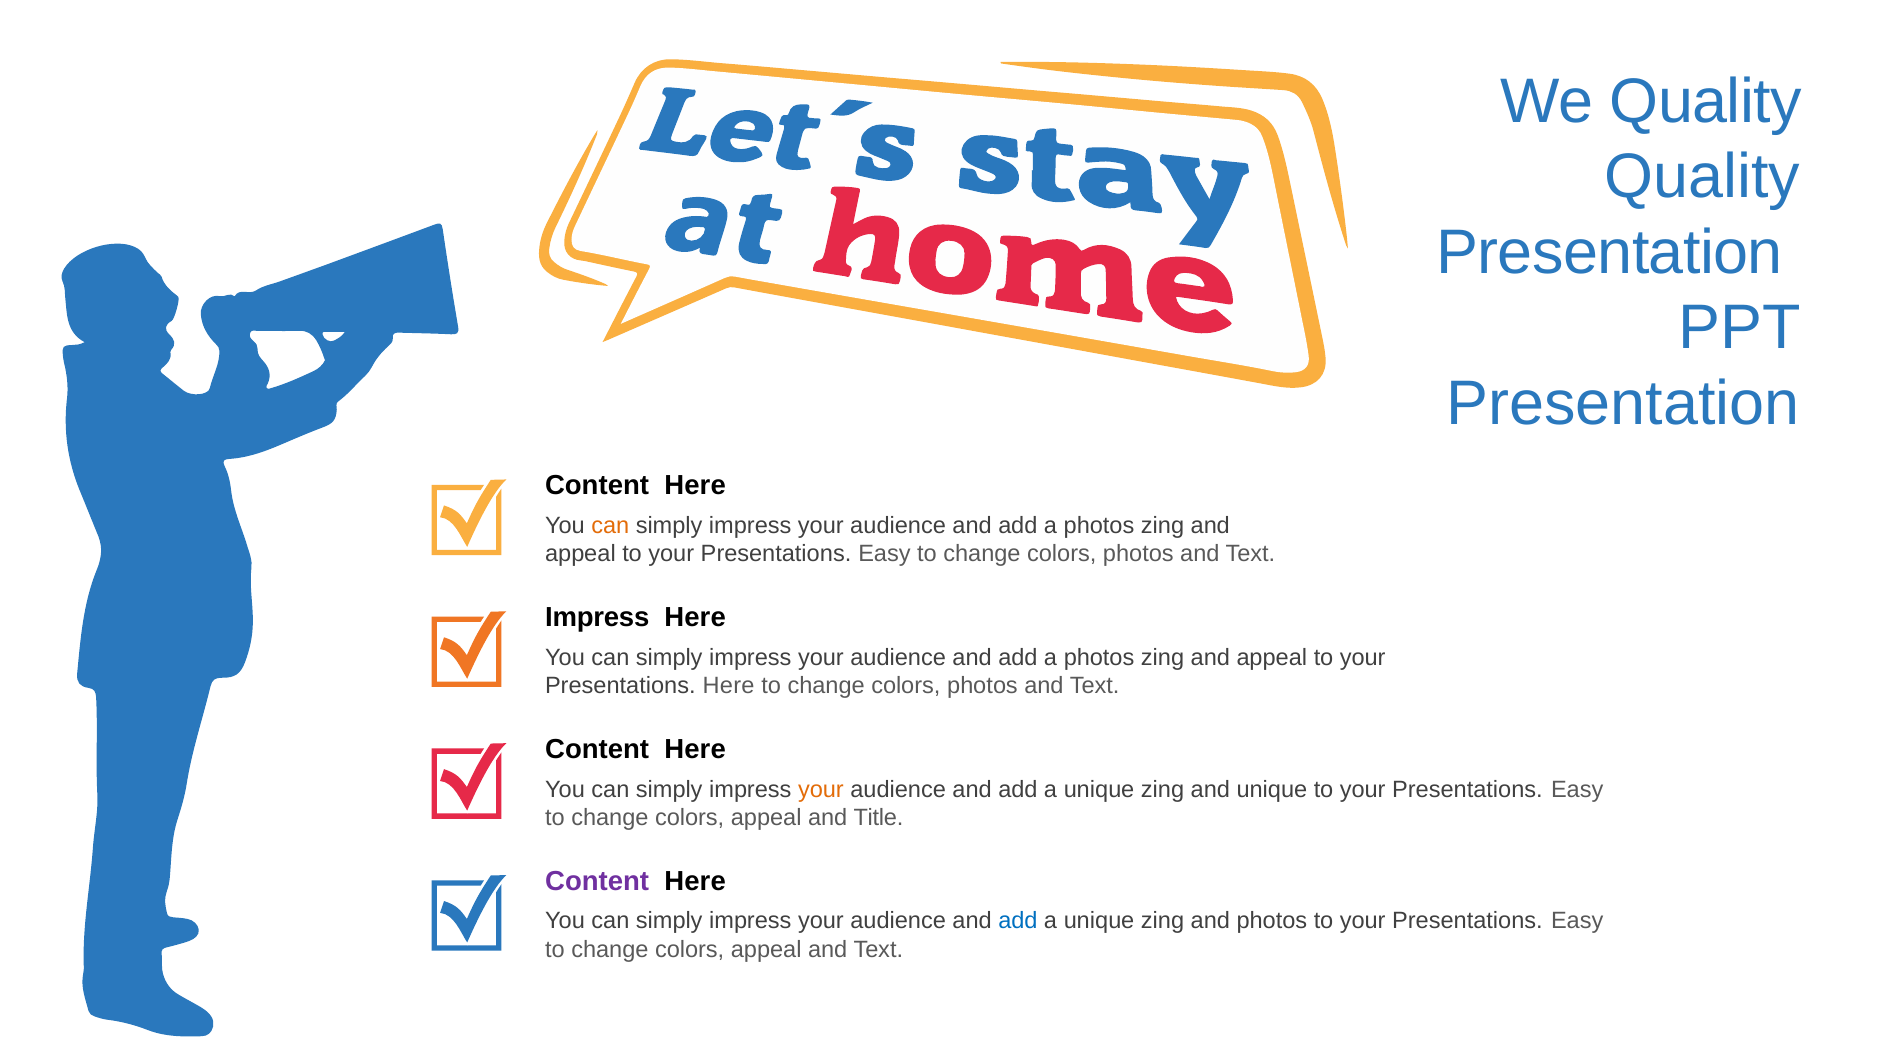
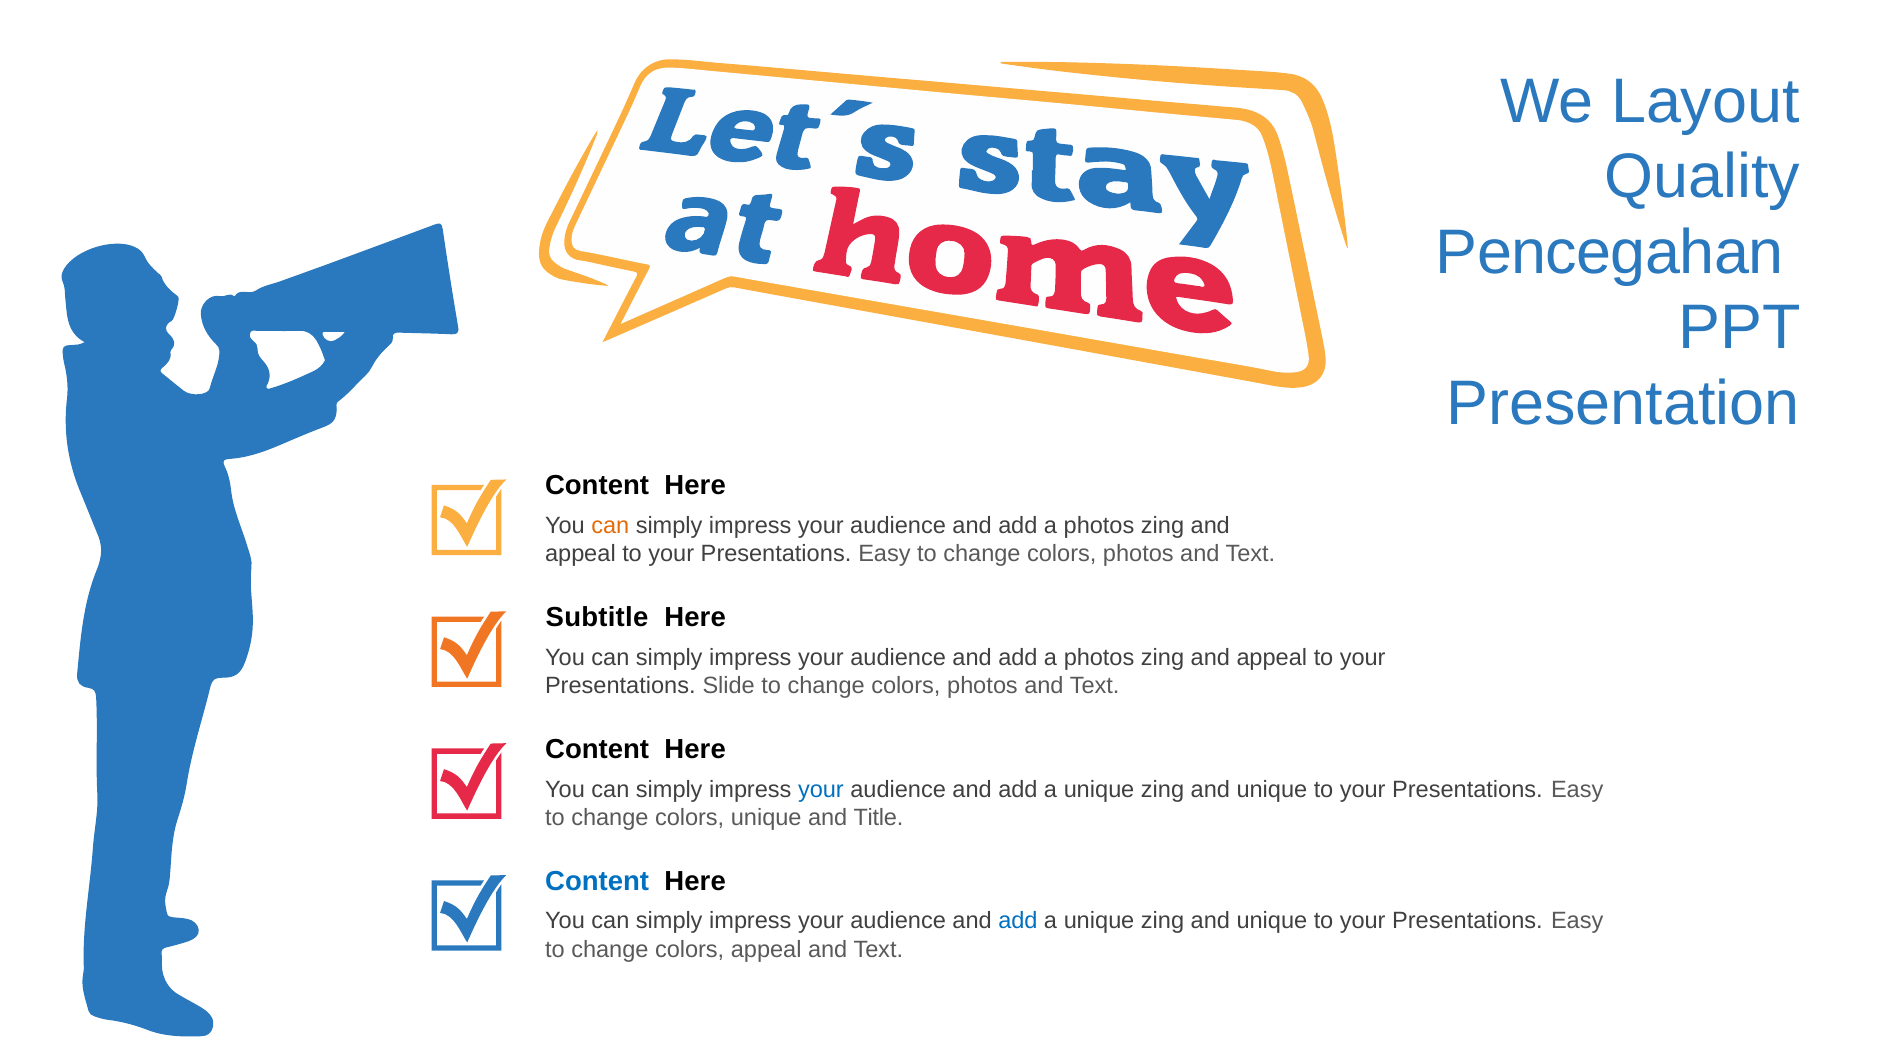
We Quality: Quality -> Layout
Presentation at (1610, 252): Presentation -> Pencegahan
Impress at (597, 618): Impress -> Subtitle
Presentations Here: Here -> Slide
your at (821, 790) colour: orange -> blue
appeal at (766, 818): appeal -> unique
Content at (597, 882) colour: purple -> blue
photos at (1272, 922): photos -> unique
